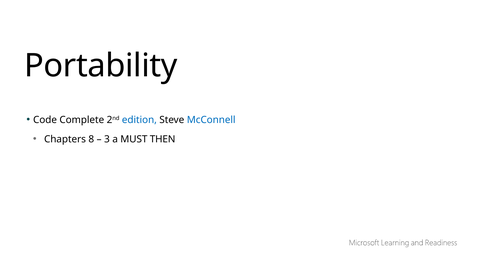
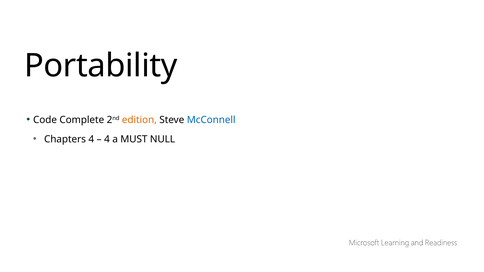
edition colour: blue -> orange
Chapters 8: 8 -> 4
3 at (107, 139): 3 -> 4
THEN: THEN -> NULL
